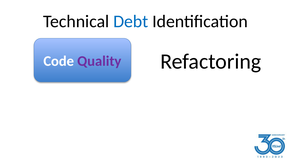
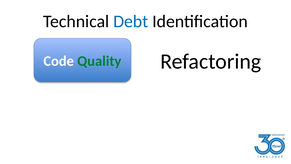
Quality colour: purple -> green
